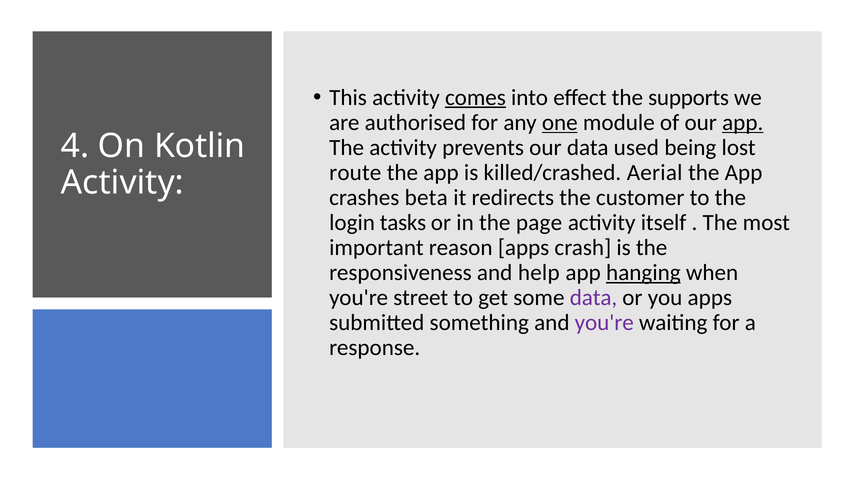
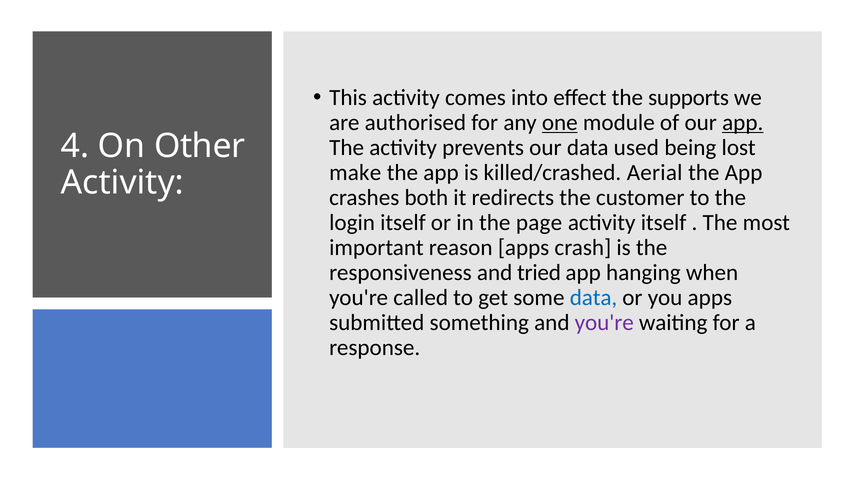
comes underline: present -> none
Kotlin: Kotlin -> Other
route: route -> make
beta: beta -> both
login tasks: tasks -> itself
help: help -> tried
hanging underline: present -> none
street: street -> called
data at (593, 298) colour: purple -> blue
